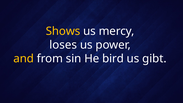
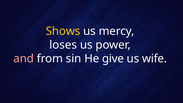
and colour: yellow -> pink
bird: bird -> give
gibt: gibt -> wife
